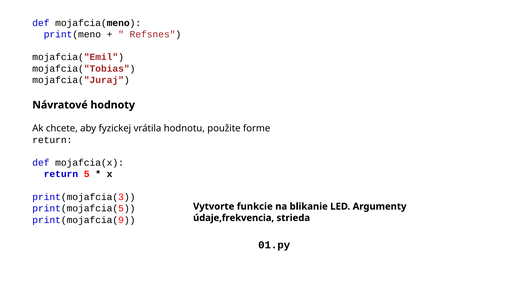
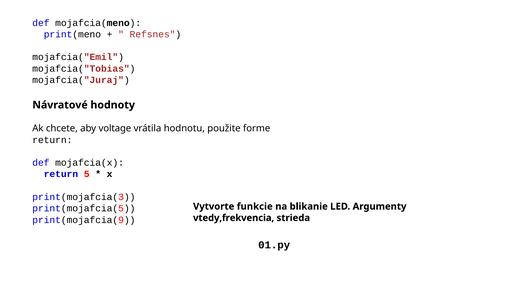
fyzickej: fyzickej -> voltage
údaje,frekvencia: údaje,frekvencia -> vtedy,frekvencia
